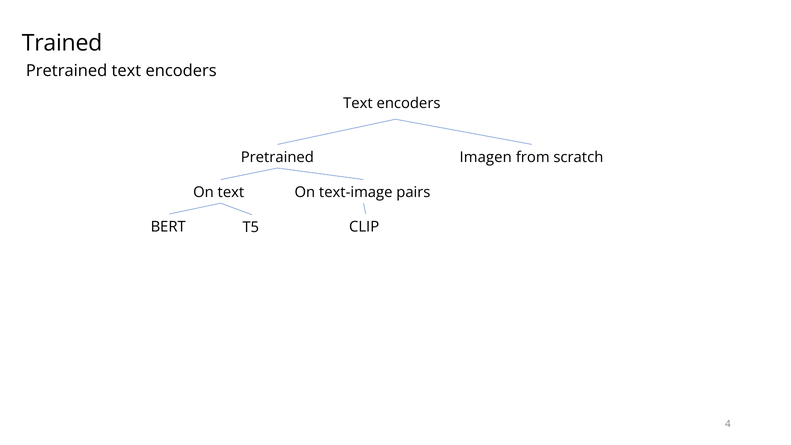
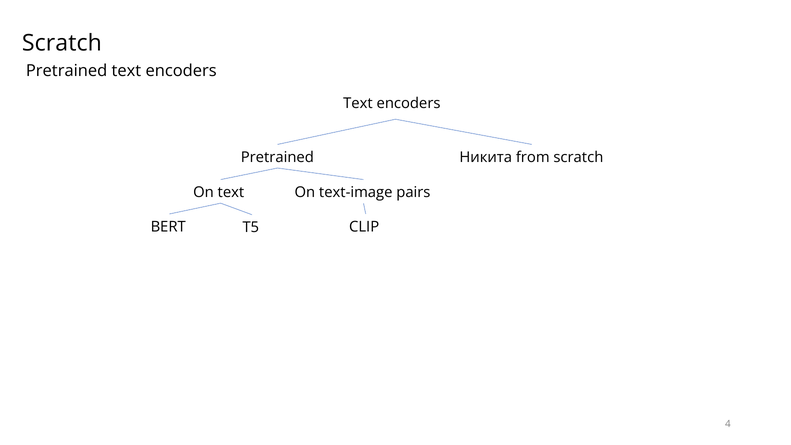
Trained at (62, 43): Trained -> Scratch
Imagen: Imagen -> Никита
